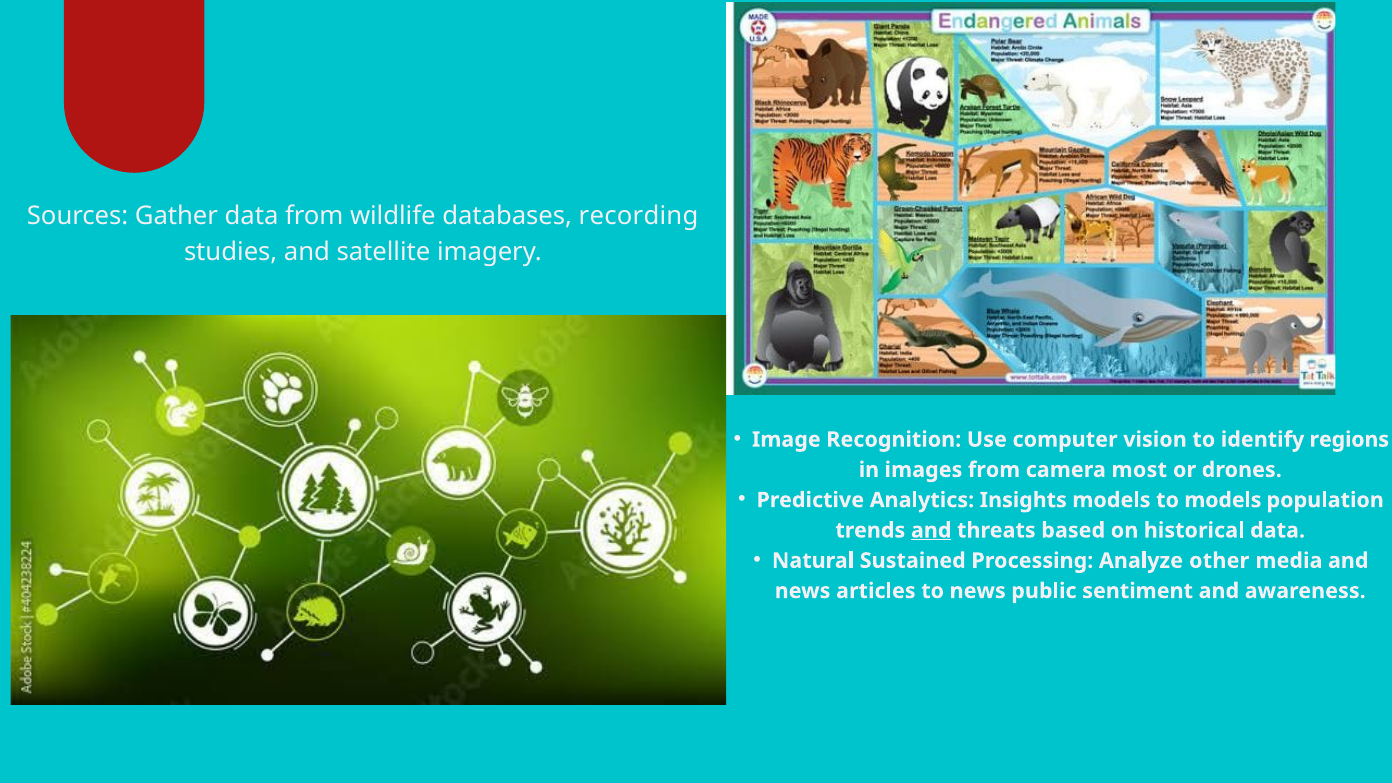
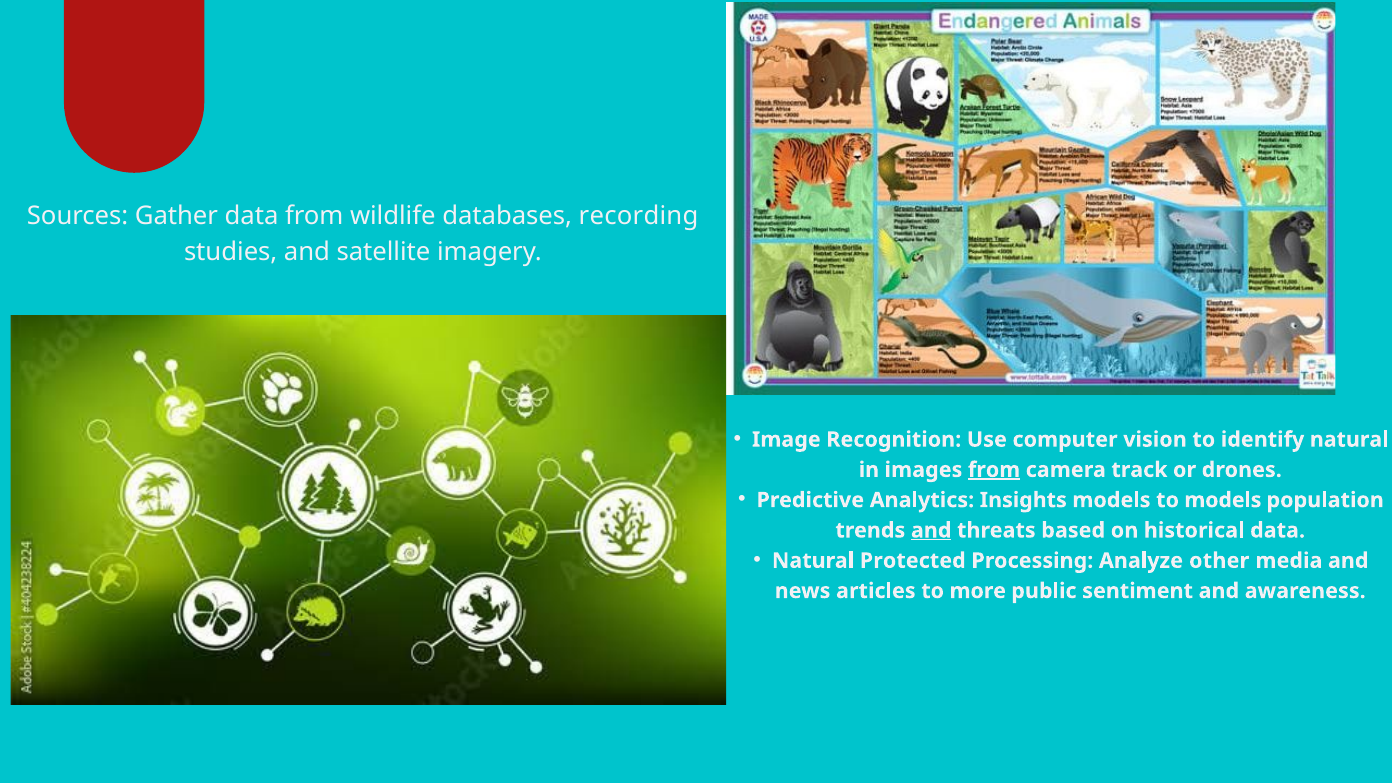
identify regions: regions -> natural
from at (994, 470) underline: none -> present
most: most -> track
Sustained: Sustained -> Protected
to news: news -> more
